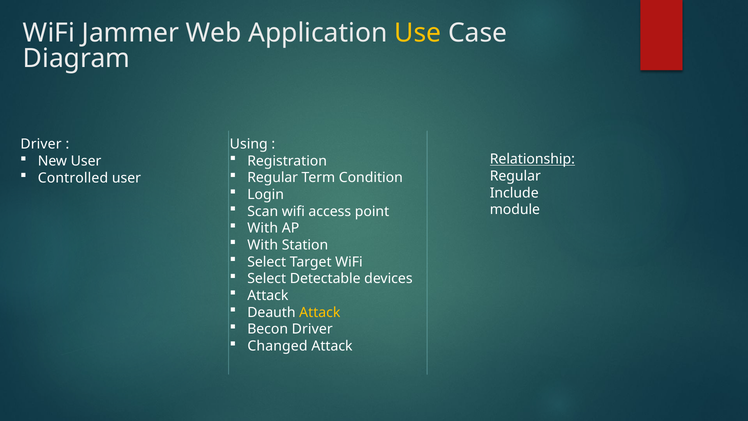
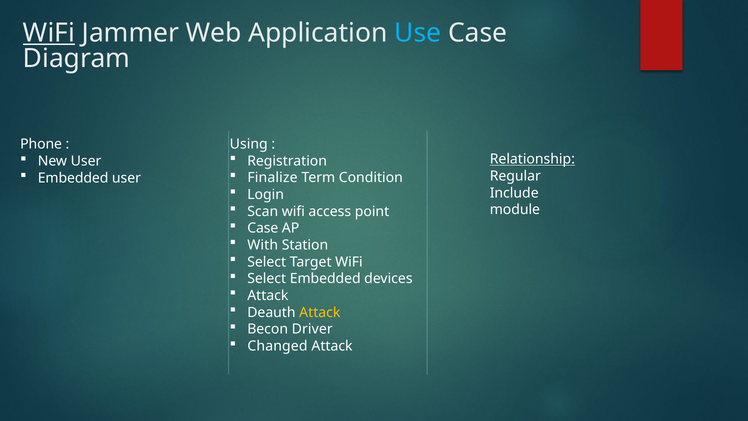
WiFi at (49, 33) underline: none -> present
Use colour: yellow -> light blue
Driver at (41, 144): Driver -> Phone
Regular at (273, 178): Regular -> Finalize
Controlled at (73, 178): Controlled -> Embedded
With at (263, 228): With -> Case
Select Detectable: Detectable -> Embedded
